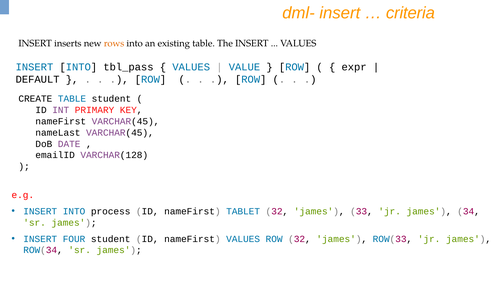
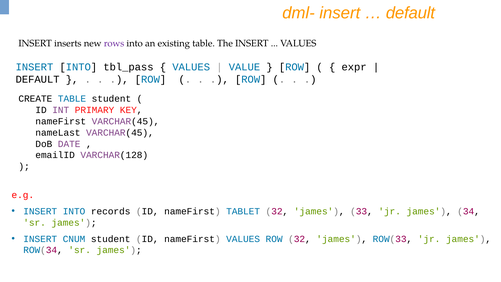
criteria at (410, 13): criteria -> default
rows colour: orange -> purple
process: process -> records
FOUR: FOUR -> CNUM
